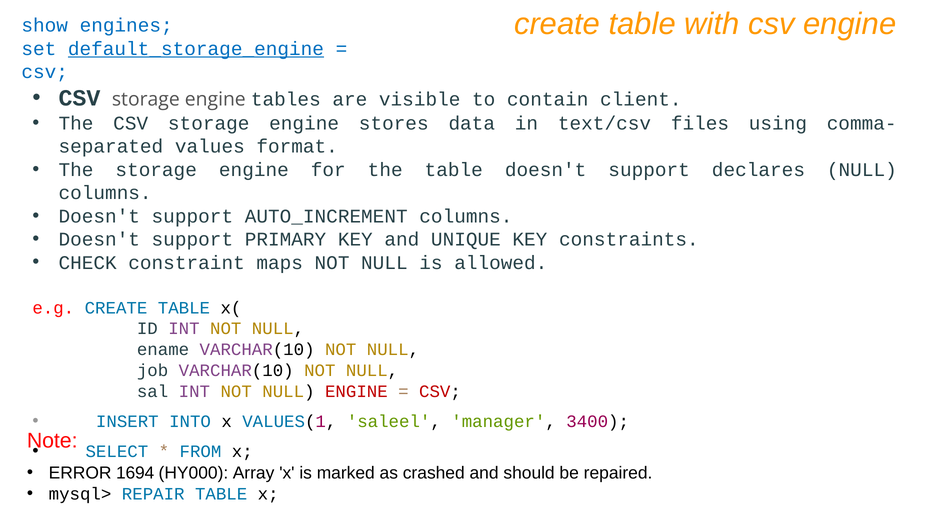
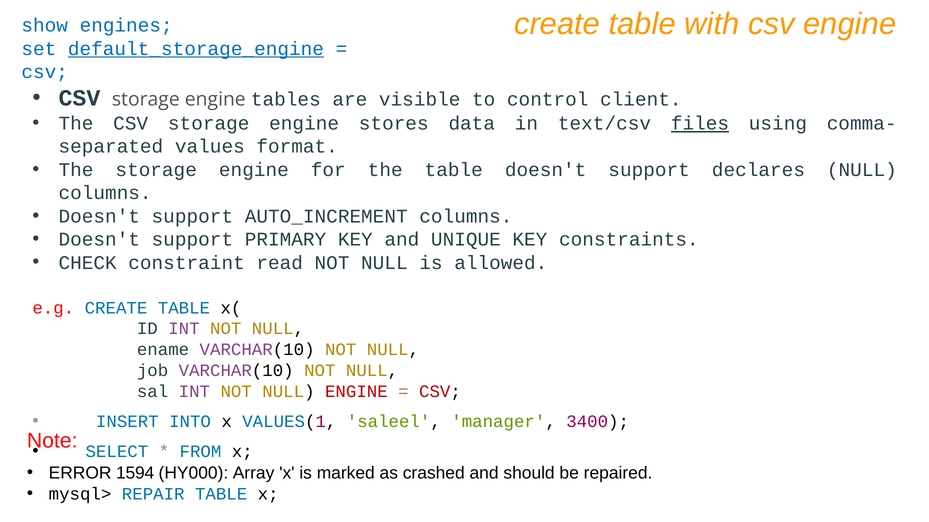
contain: contain -> control
files underline: none -> present
maps: maps -> read
1694: 1694 -> 1594
